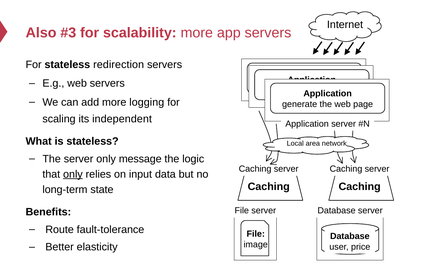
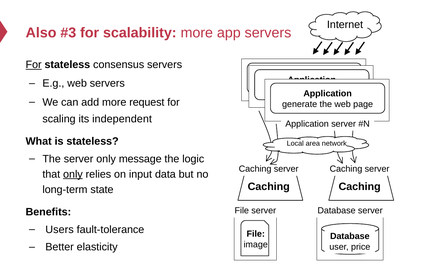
For at (34, 65) underline: none -> present
redirection: redirection -> consensus
logging: logging -> request
Route: Route -> Users
